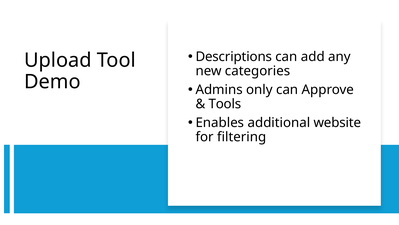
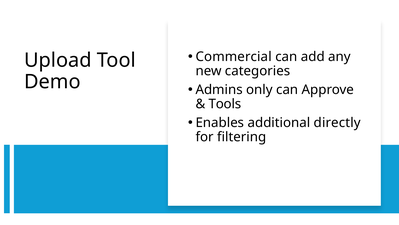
Descriptions: Descriptions -> Commercial
website: website -> directly
